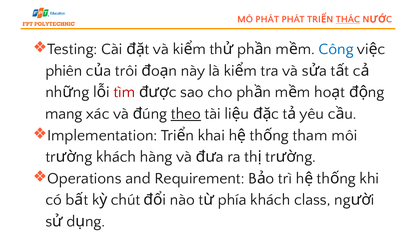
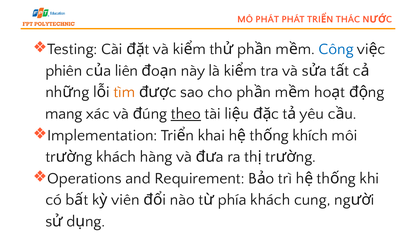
THÁC underline: present -> none
trôi: trôi -> liên
tìm colour: red -> orange
tham: tham -> khích
chút: chút -> viên
class: class -> cung
